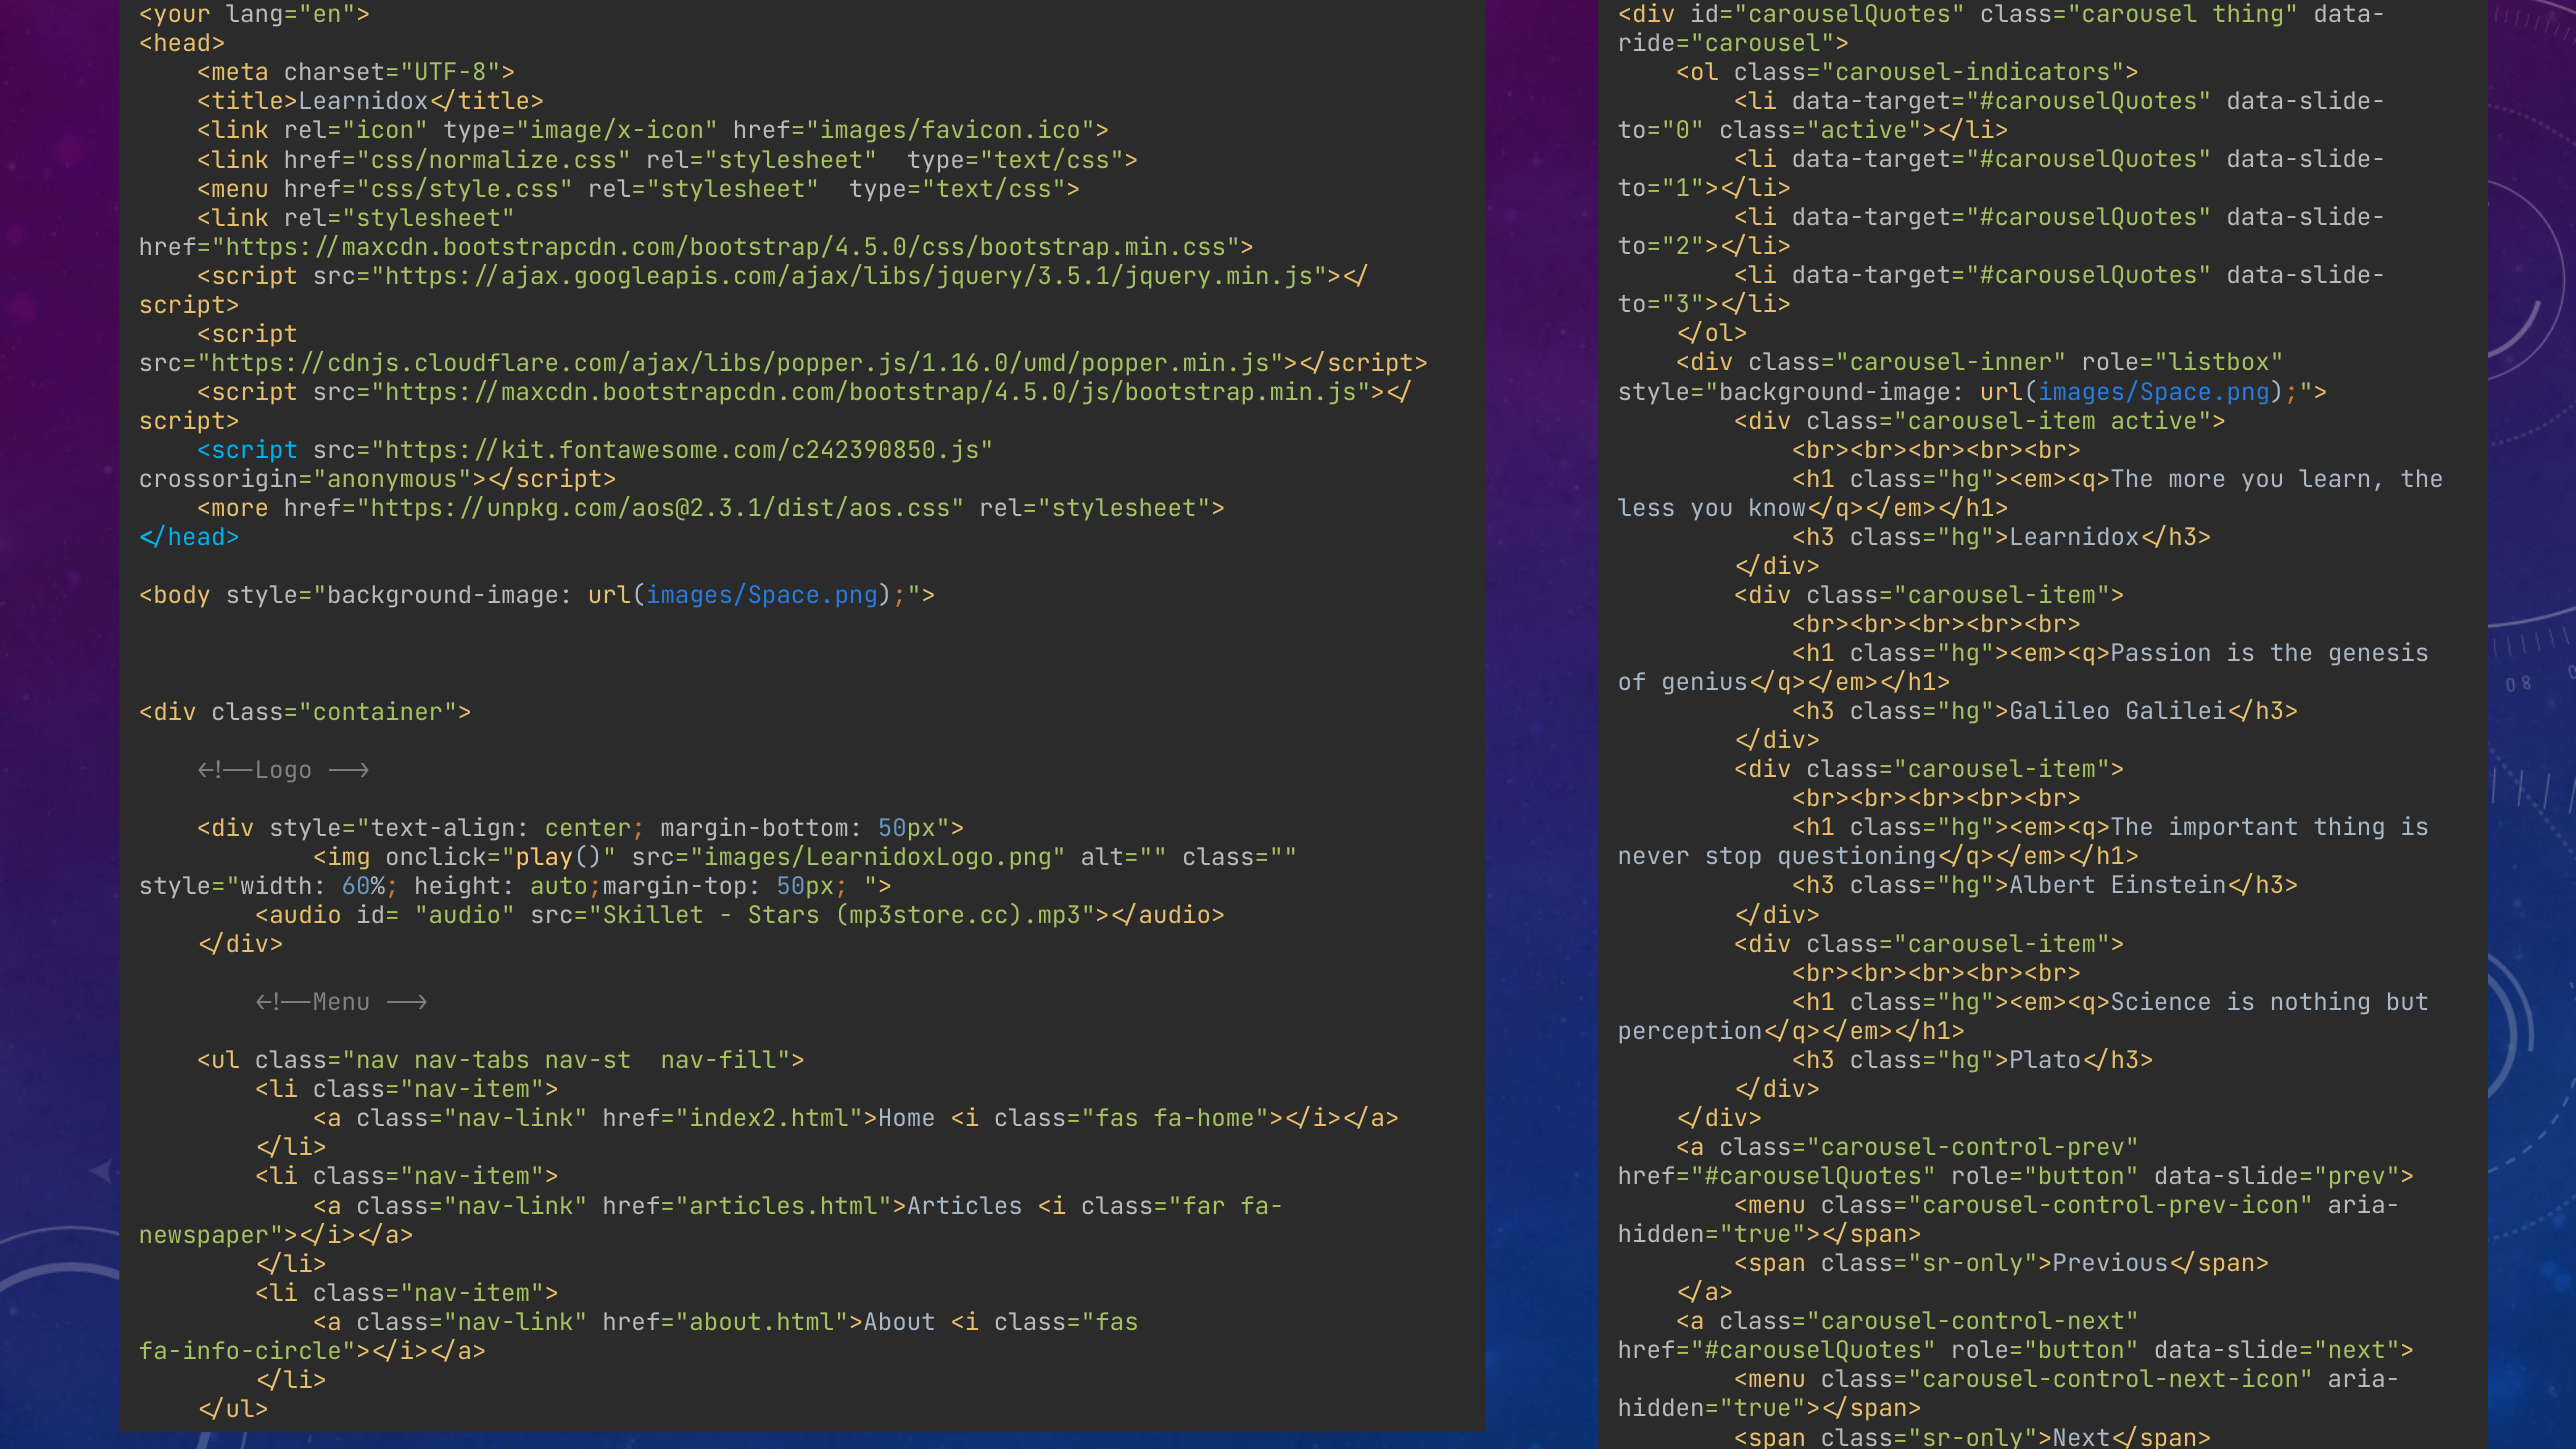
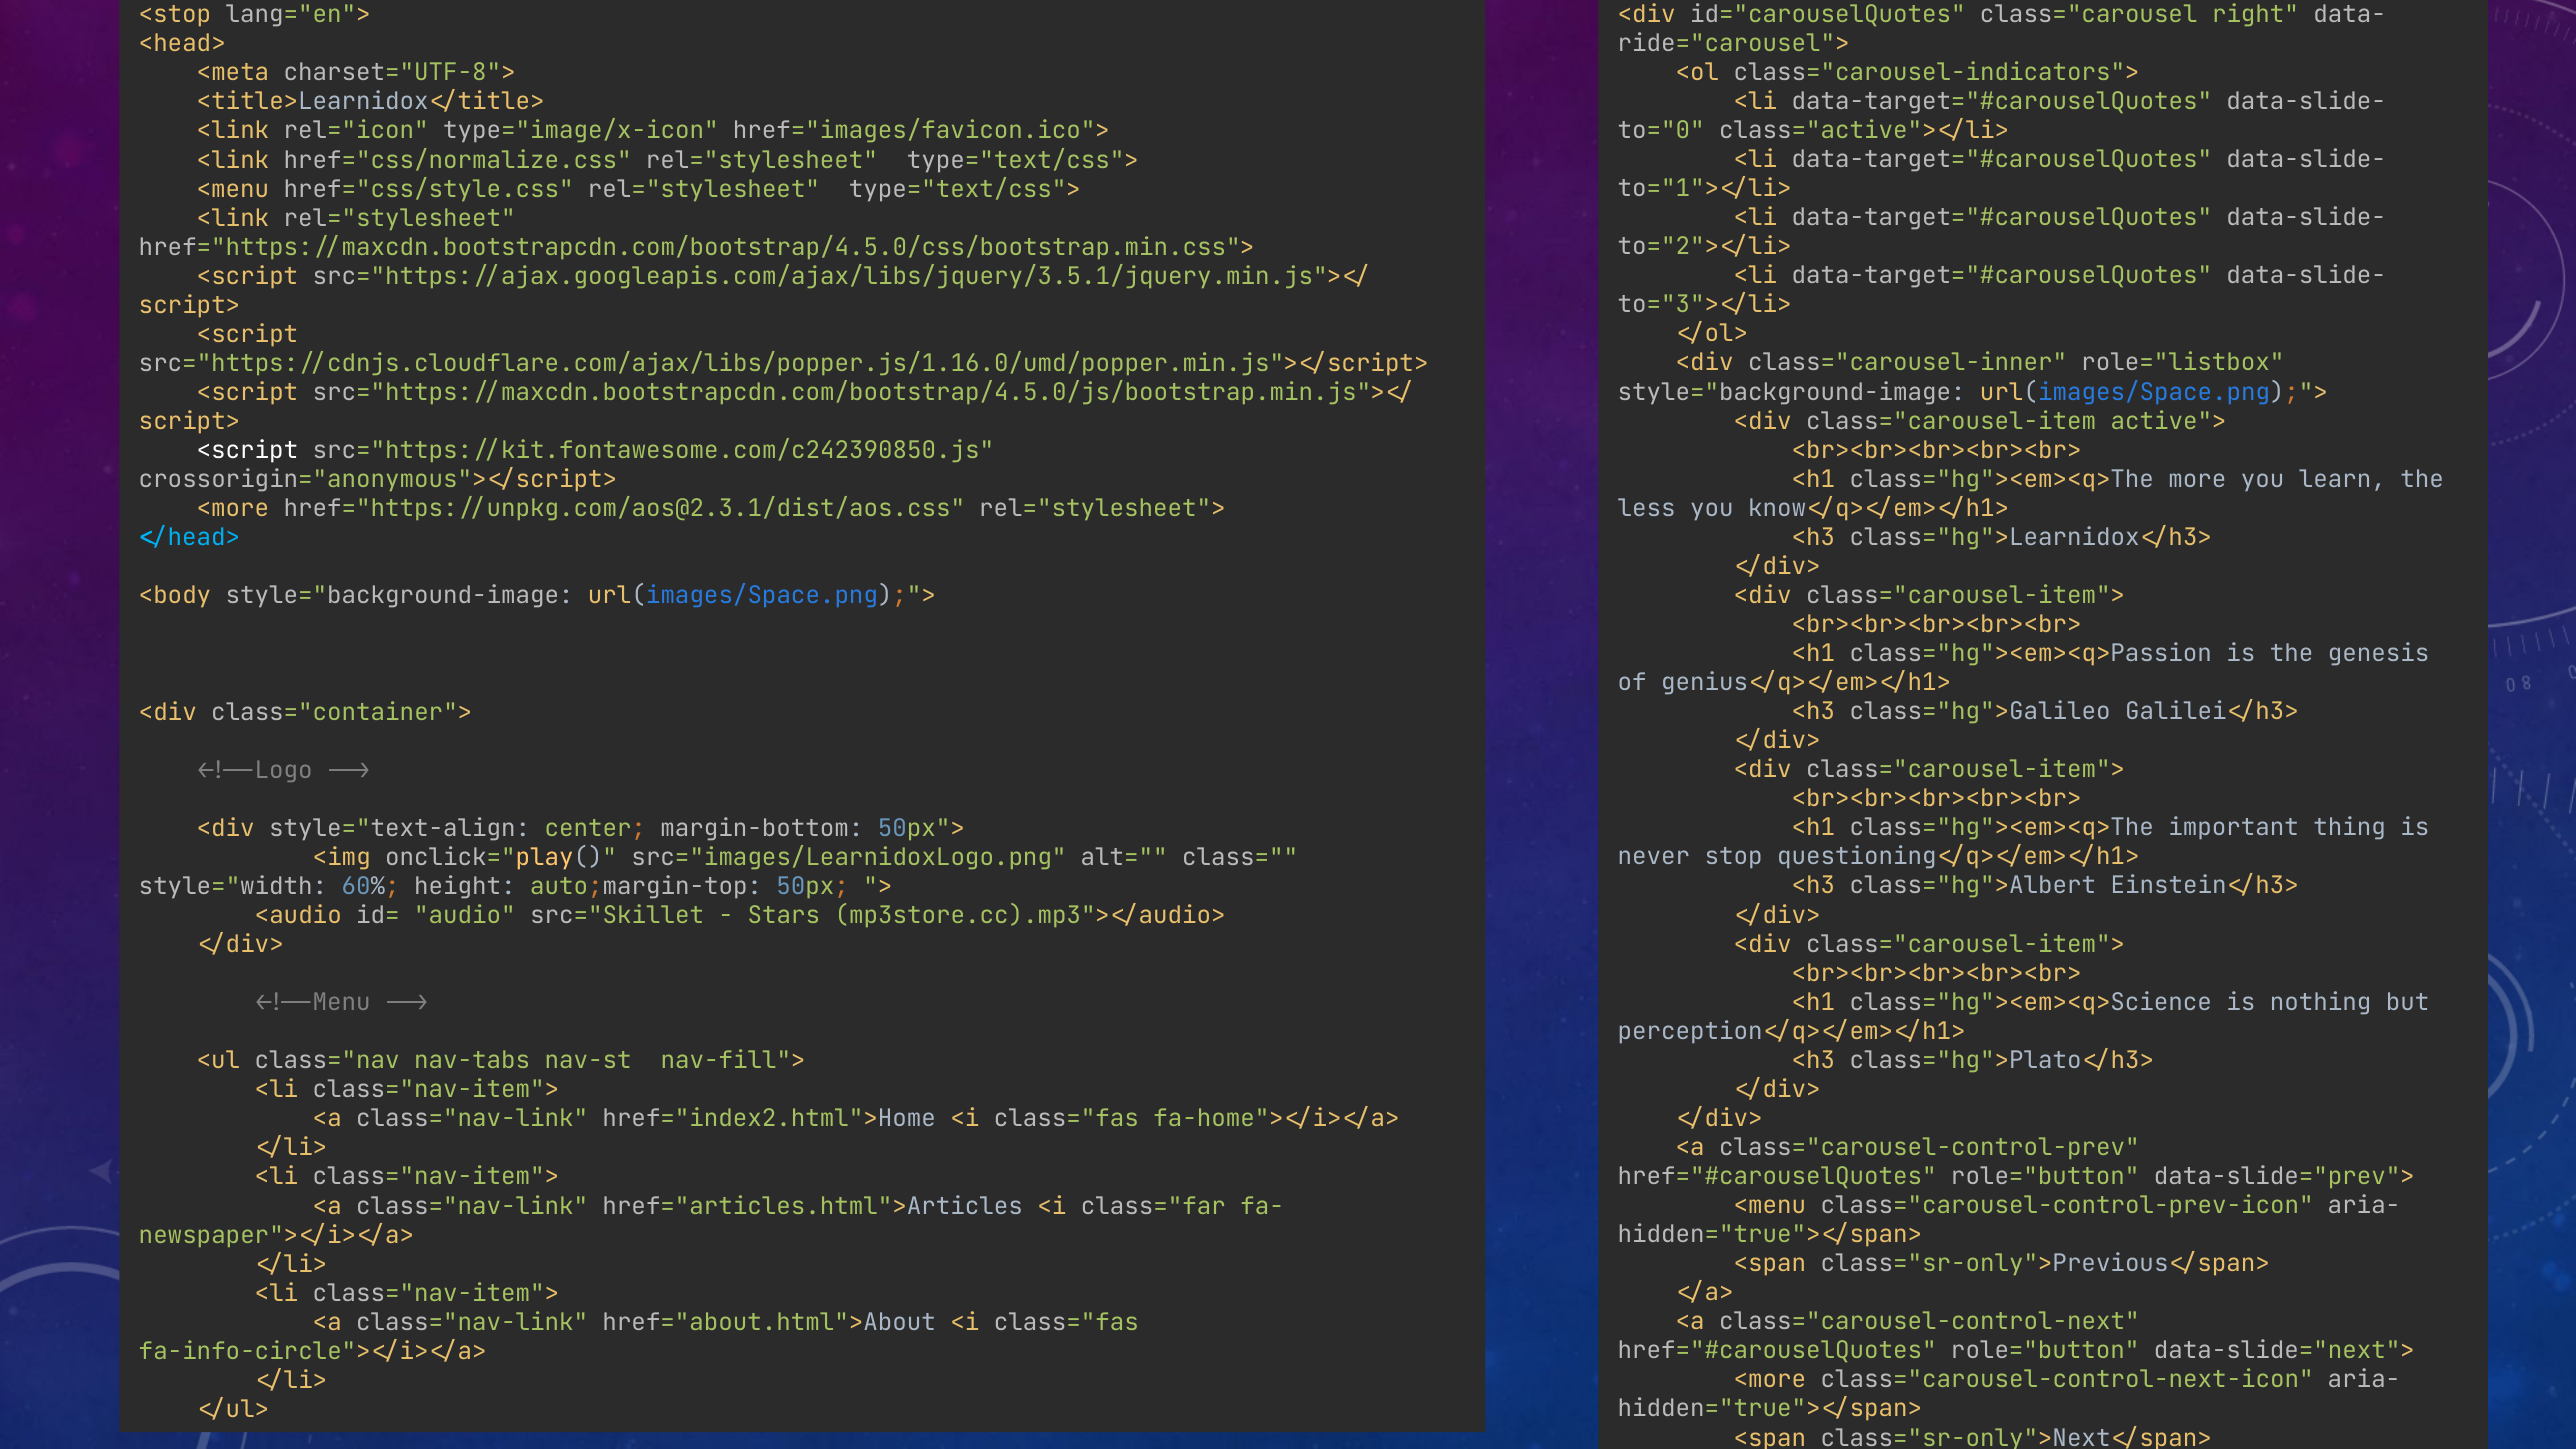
class="carousel thing: thing -> right
<your: <your -> <stop
<script at (248, 451) colour: light blue -> white
<menu at (1770, 1380): <menu -> <more
